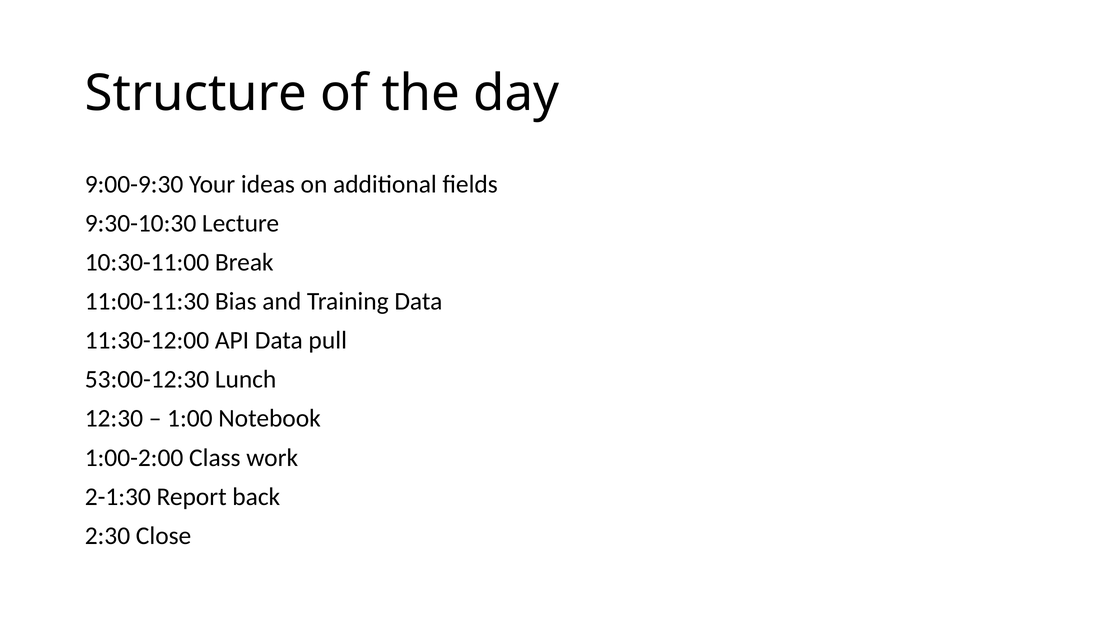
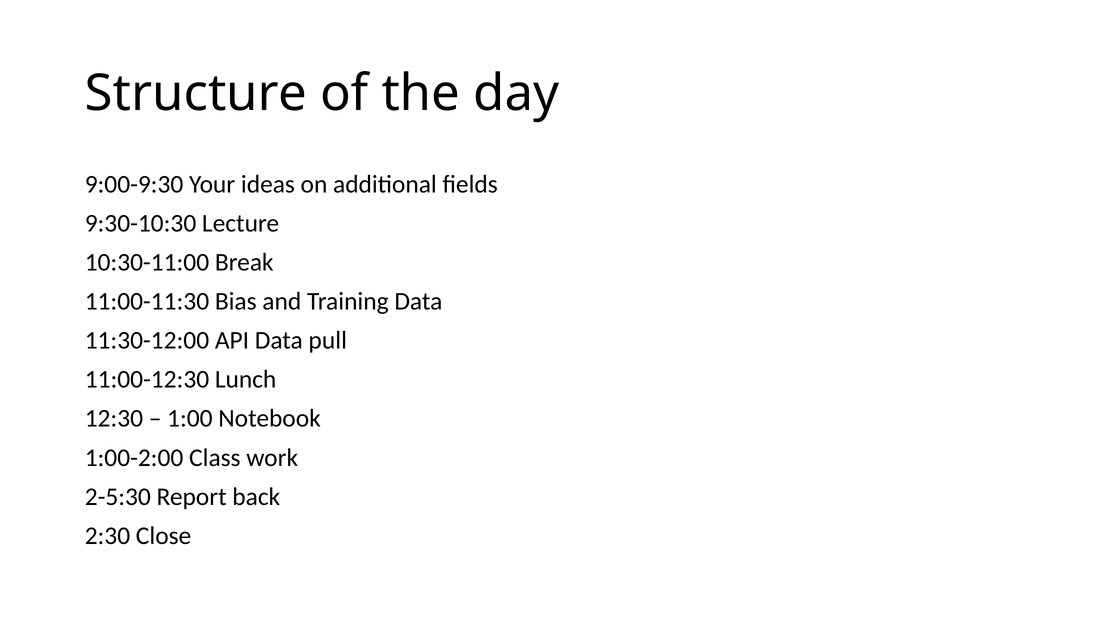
53:00-12:30: 53:00-12:30 -> 11:00-12:30
2-1:30: 2-1:30 -> 2-5:30
